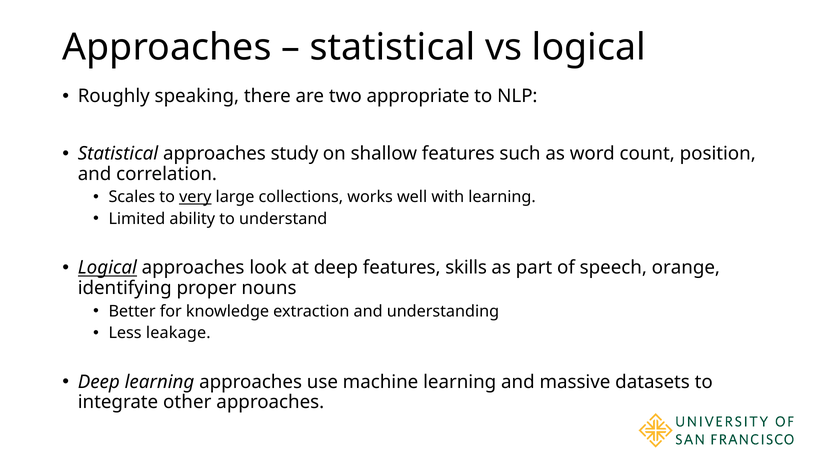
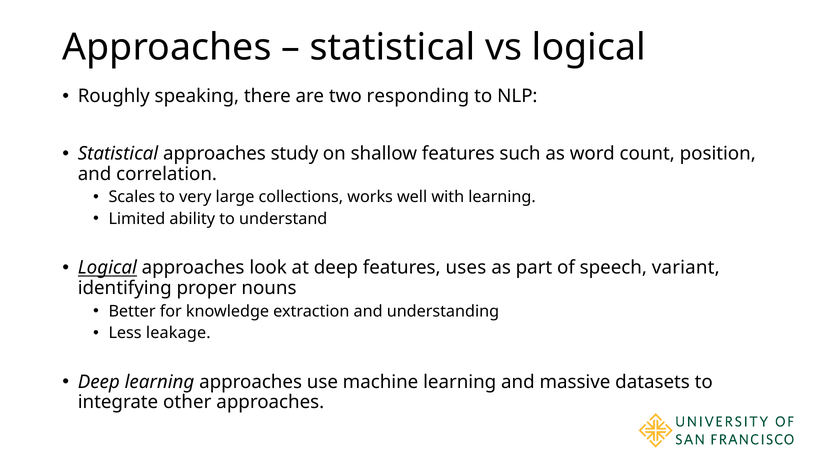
appropriate: appropriate -> responding
very underline: present -> none
skills: skills -> uses
orange: orange -> variant
